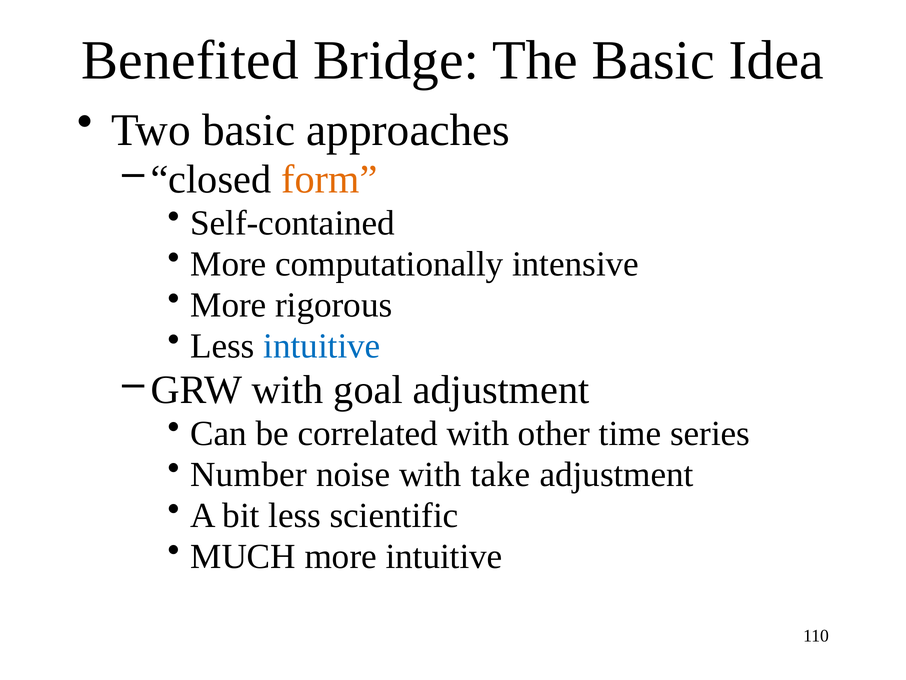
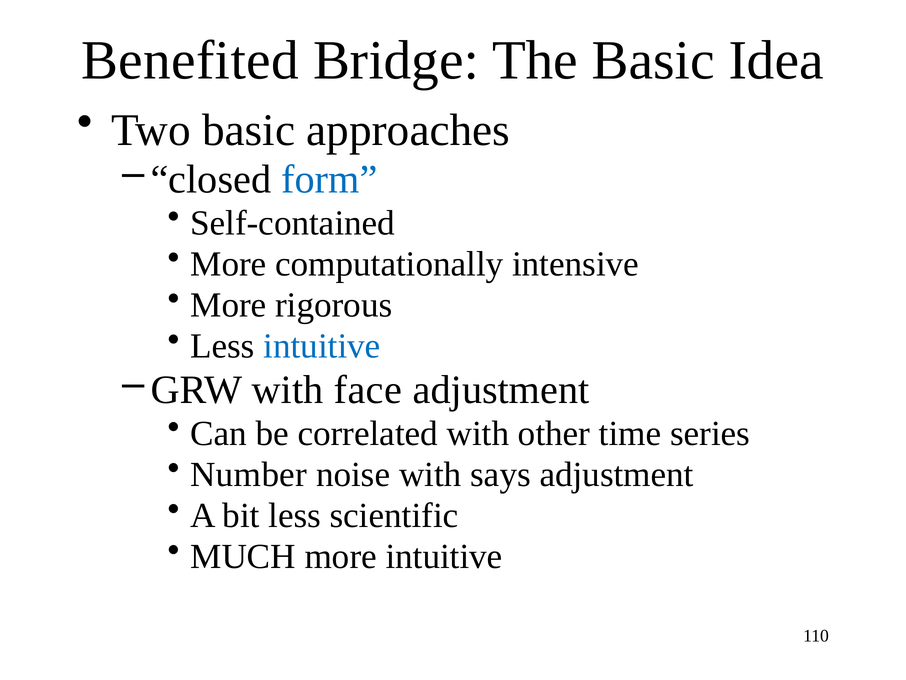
form colour: orange -> blue
goal: goal -> face
take: take -> says
